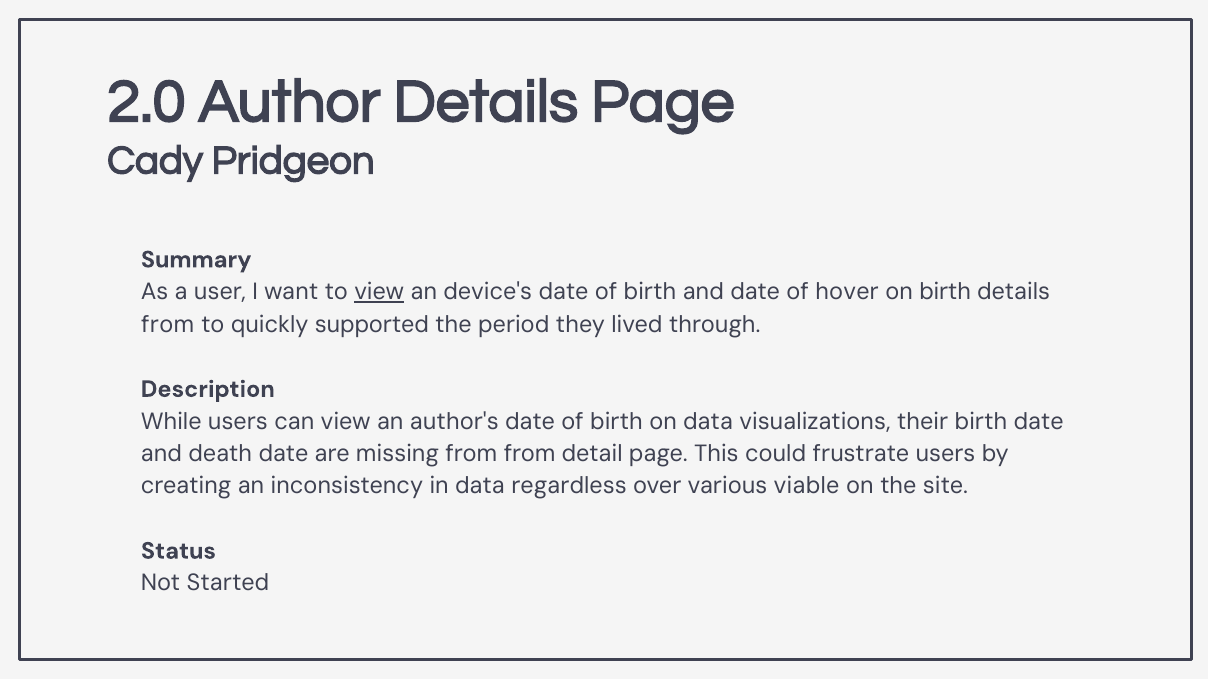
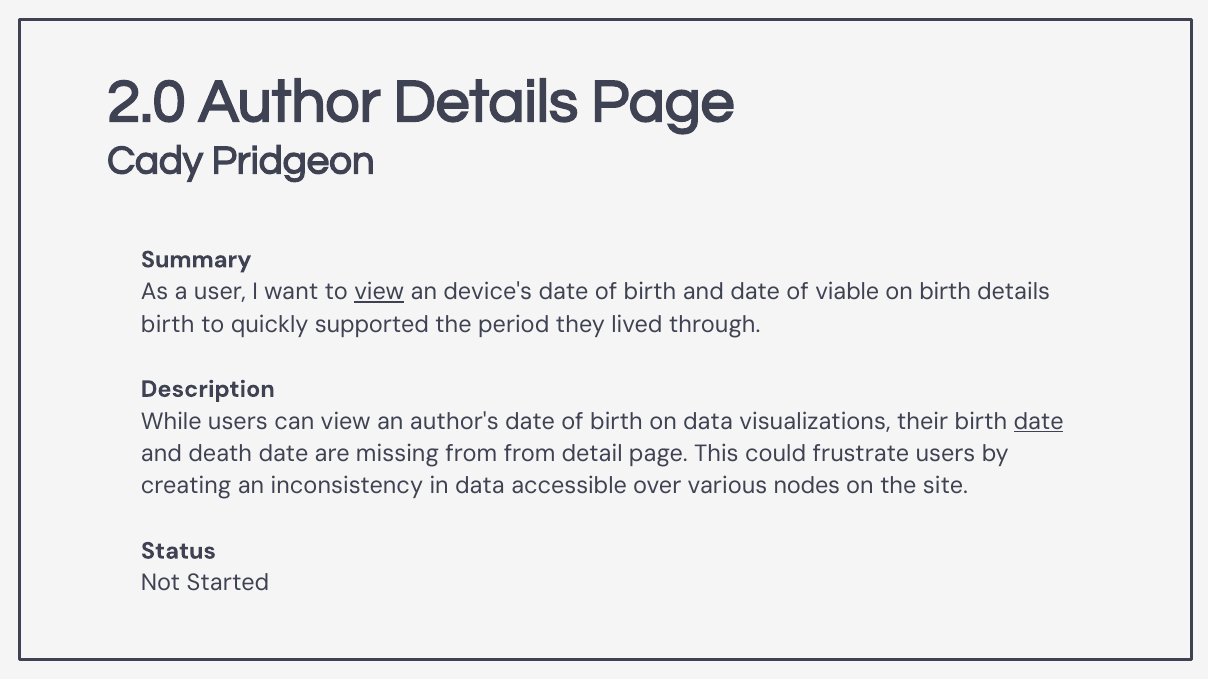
hover: hover -> viable
from at (168, 325): from -> birth
date at (1039, 422) underline: none -> present
regardless: regardless -> accessible
viable: viable -> nodes
